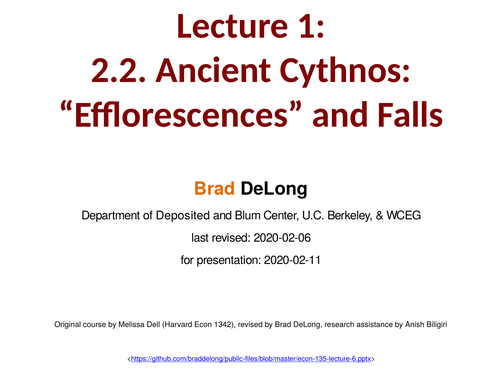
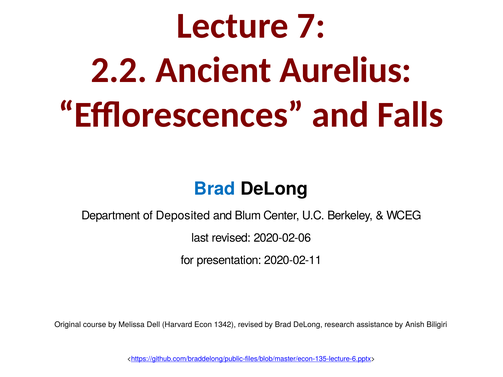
1: 1 -> 7
Cythnos: Cythnos -> Aurelius
Brad at (215, 189) colour: orange -> blue
